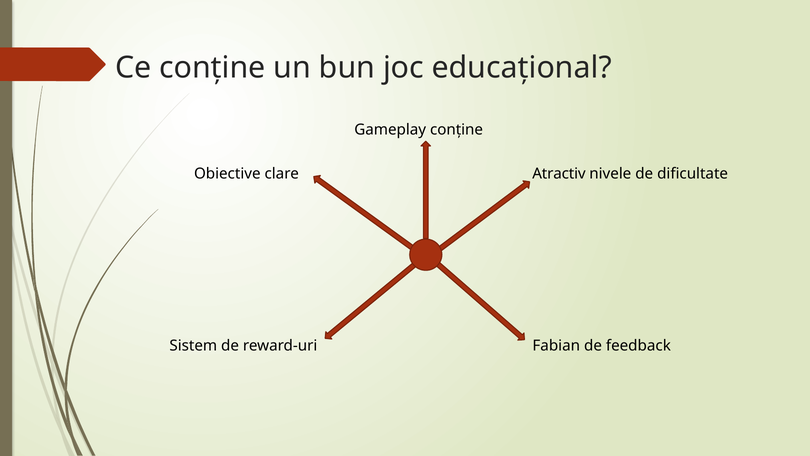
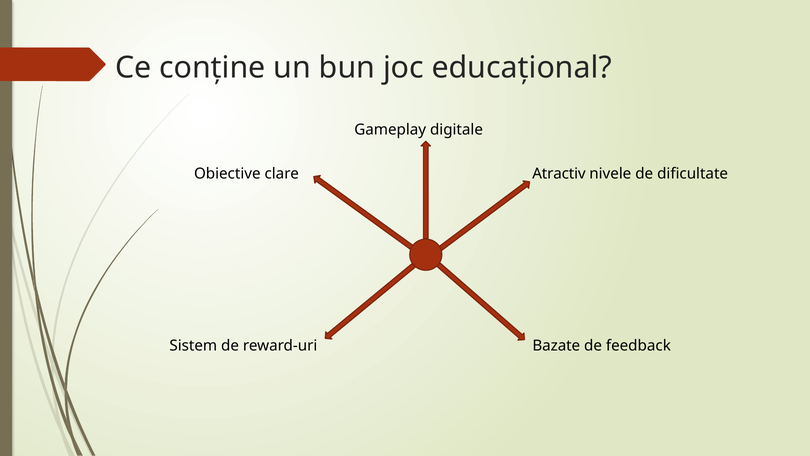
Gameplay conține: conține -> digitale
Fabian: Fabian -> Bazate
